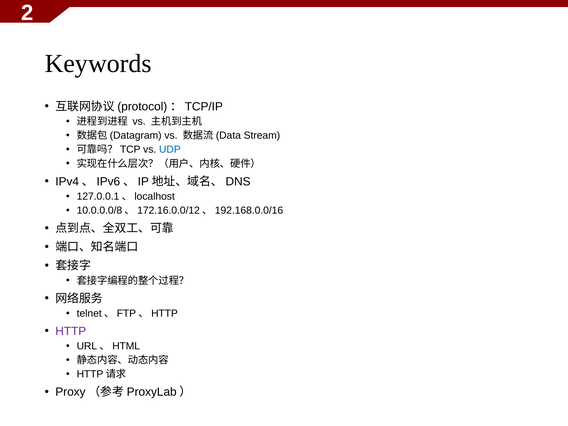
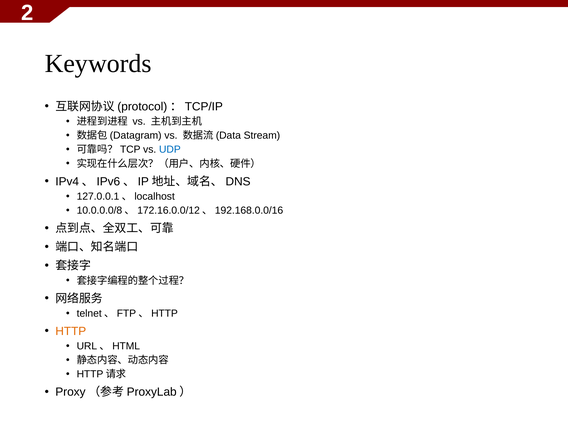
HTTP colour: purple -> orange
